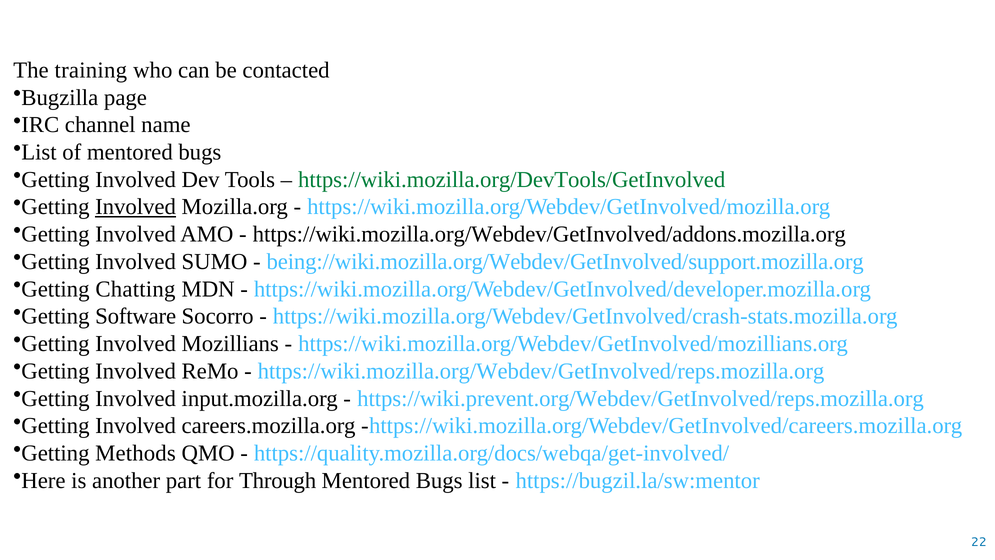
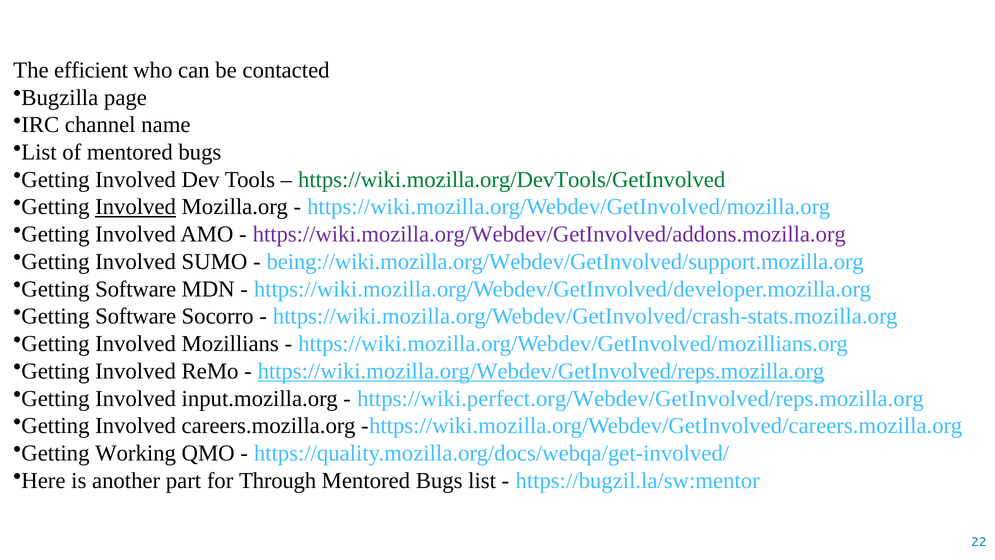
training: training -> efficient
https://wiki.mozilla.org/Webdev/GetInvolved/addons.mozilla.org colour: black -> purple
Chatting at (135, 289): Chatting -> Software
https://wiki.mozilla.org/Webdev/GetInvolved/reps.mozilla.org underline: none -> present
https://wiki.prevent.org/Webdev/GetInvolved/reps.mozilla.org: https://wiki.prevent.org/Webdev/GetInvolved/reps.mozilla.org -> https://wiki.perfect.org/Webdev/GetInvolved/reps.mozilla.org
Methods: Methods -> Working
